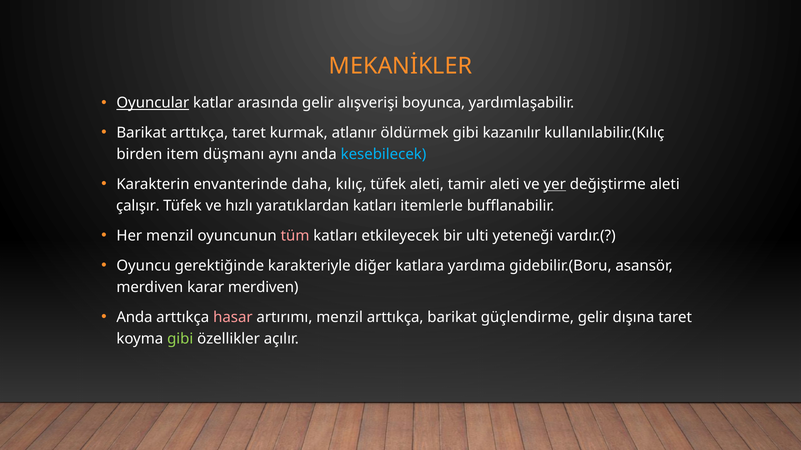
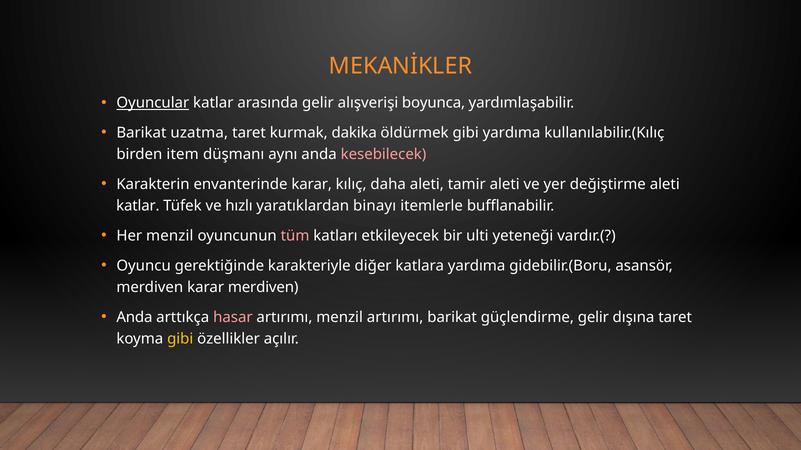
Barikat arttıkça: arttıkça -> uzatma
atlanır: atlanır -> dakika
gibi kazanılır: kazanılır -> yardıma
kesebilecek colour: light blue -> pink
envanterinde daha: daha -> karar
kılıç tüfek: tüfek -> daha
yer underline: present -> none
çalışır at (138, 206): çalışır -> katlar
yaratıklardan katları: katları -> binayı
menzil arttıkça: arttıkça -> artırımı
gibi at (180, 339) colour: light green -> yellow
